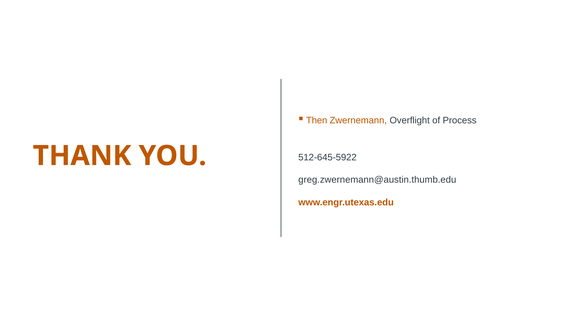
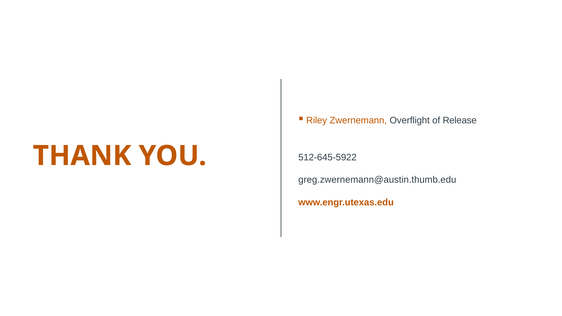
Then: Then -> Riley
Process: Process -> Release
